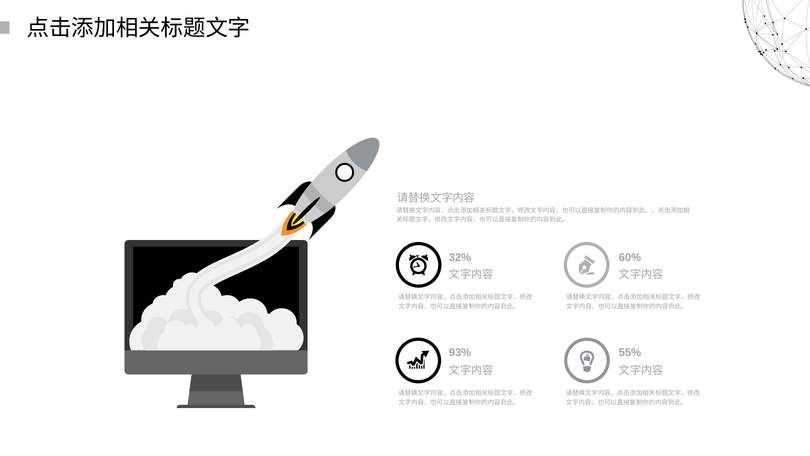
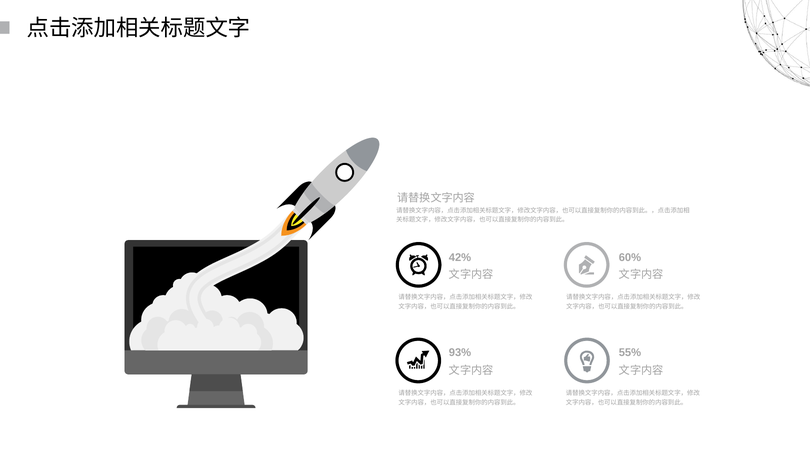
32%: 32% -> 42%
